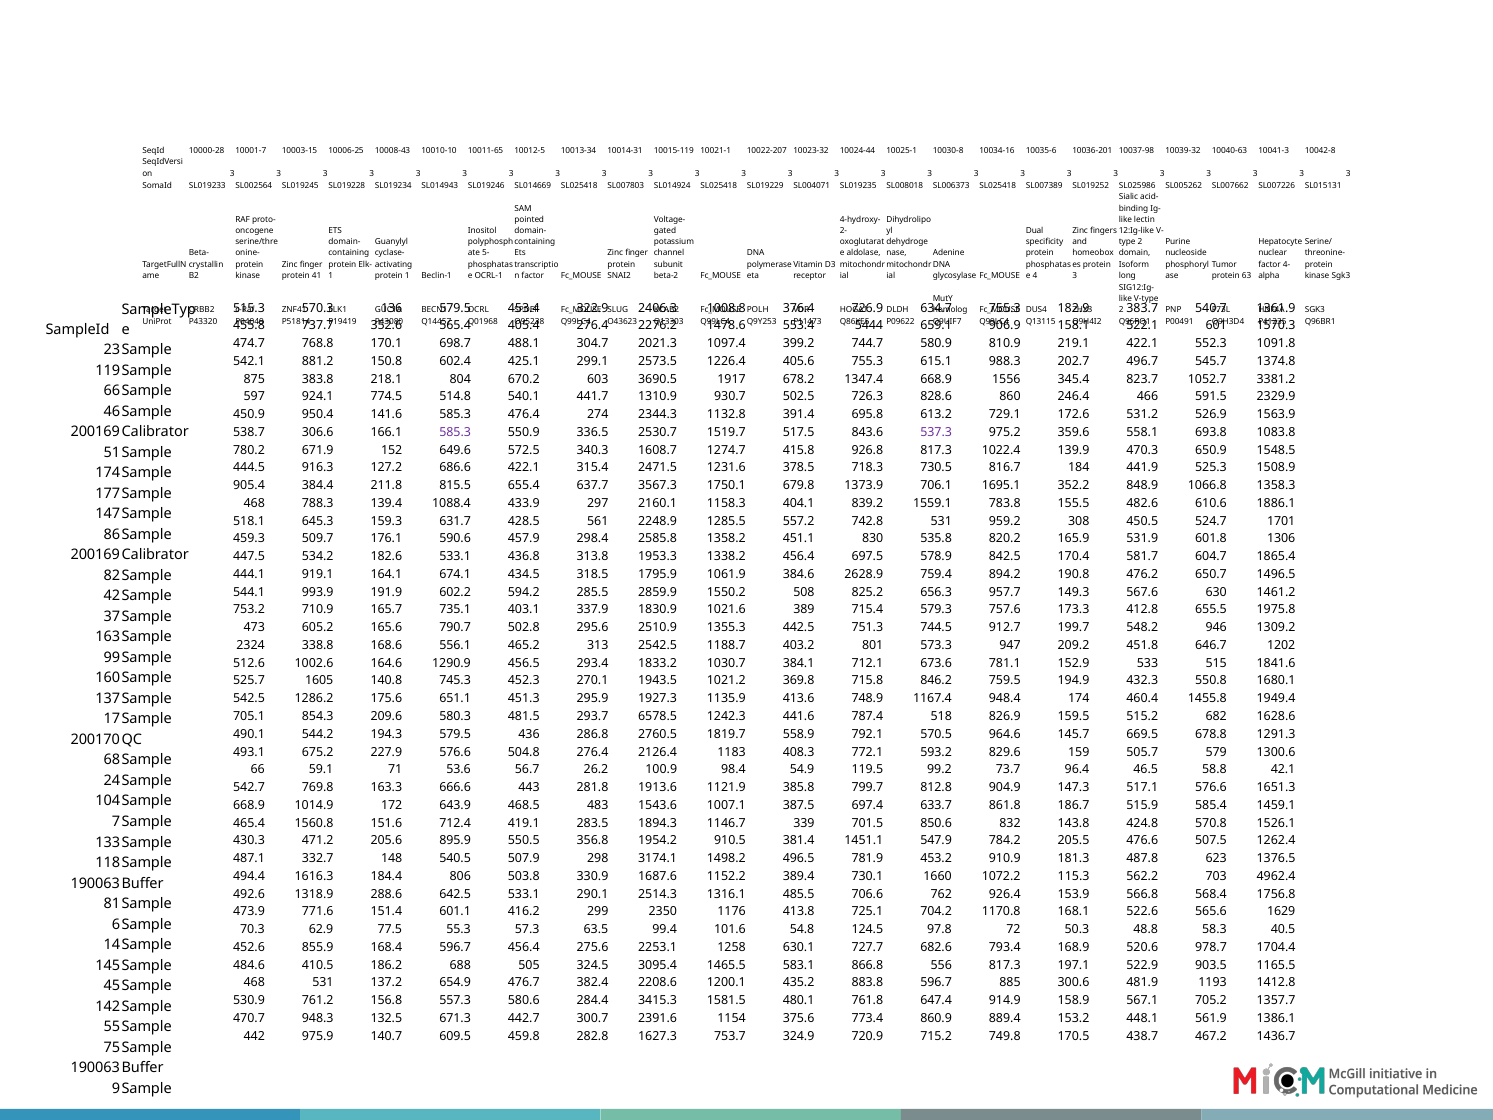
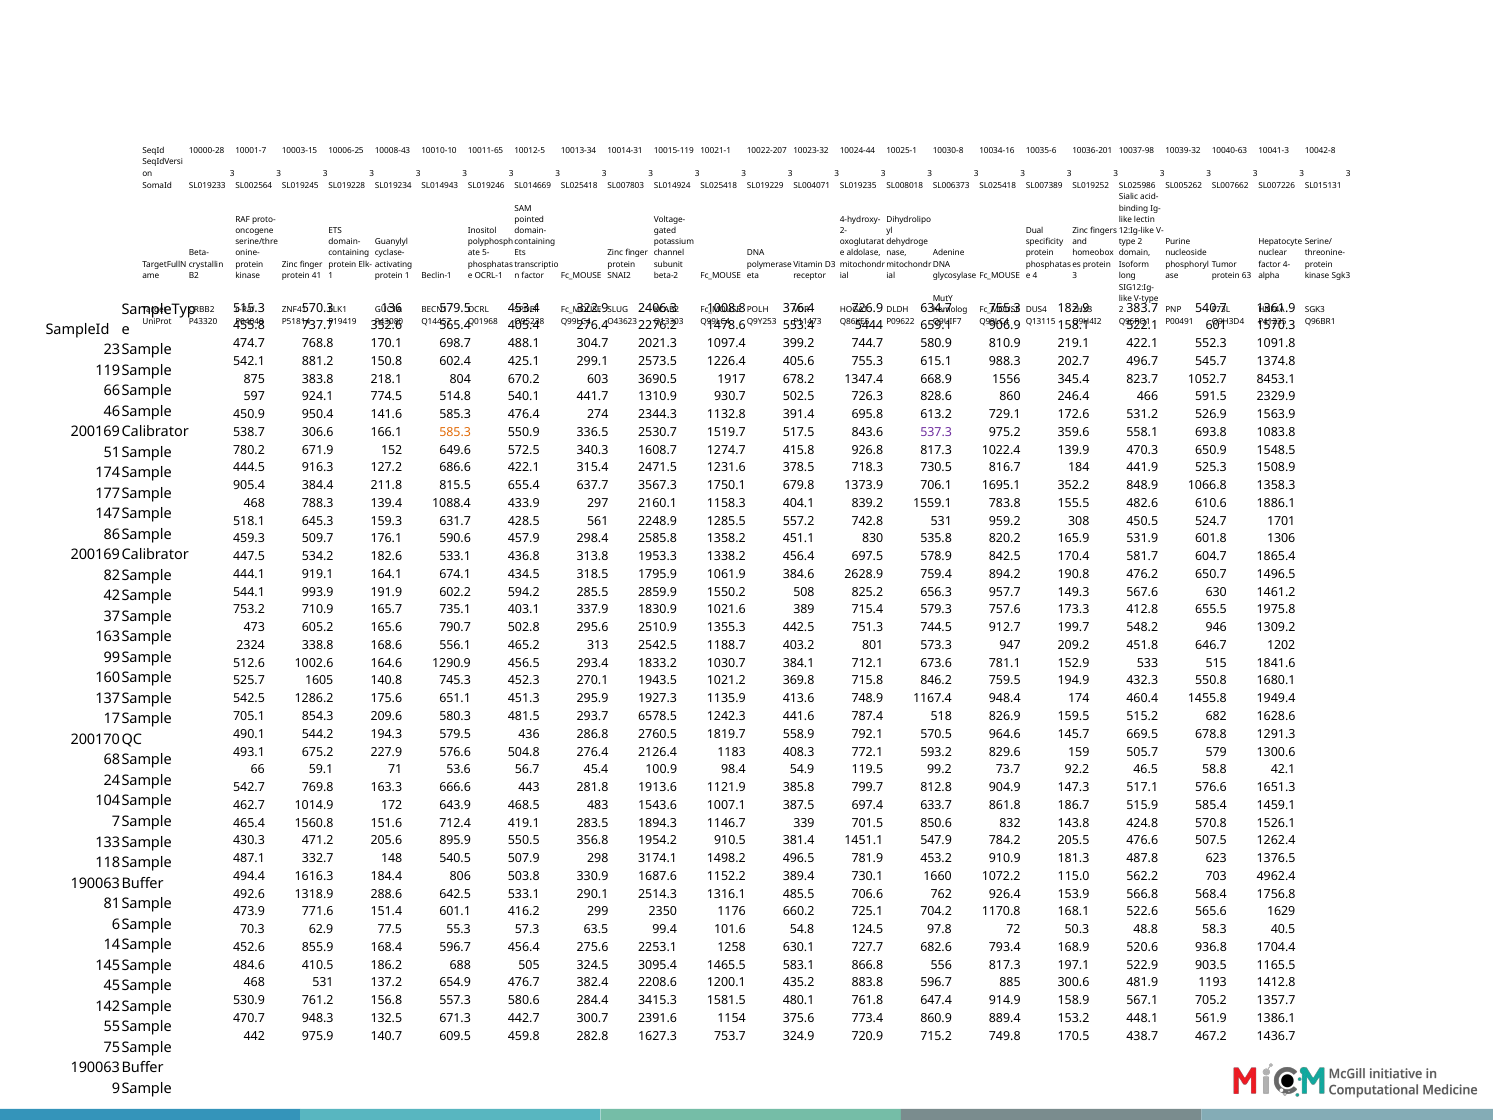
3381.2: 3381.2 -> 8453.1
585.3 at (455, 432) colour: purple -> orange
26.2: 26.2 -> 45.4
96.4: 96.4 -> 92.2
668.9 at (249, 805): 668.9 -> 462.7
115.3: 115.3 -> 115.0
413.8: 413.8 -> 660.2
978.7: 978.7 -> 936.8
